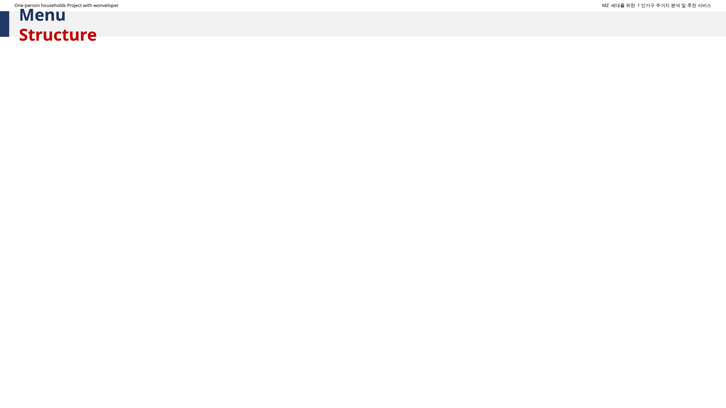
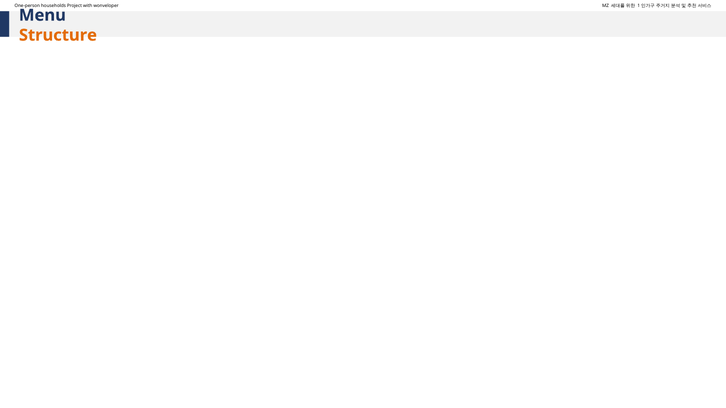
Structure colour: red -> orange
